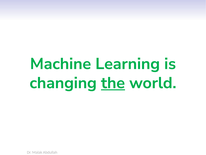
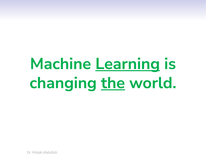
Learning underline: none -> present
